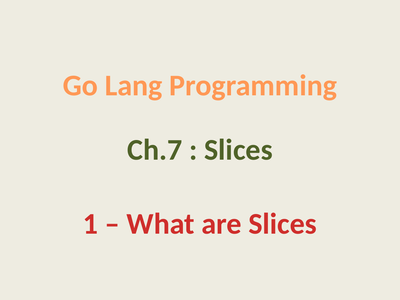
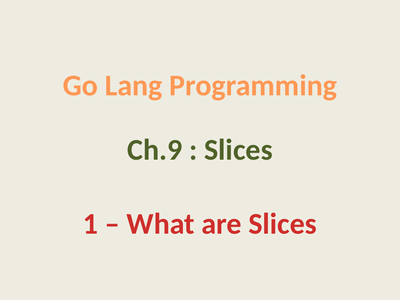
Ch.7: Ch.7 -> Ch.9
